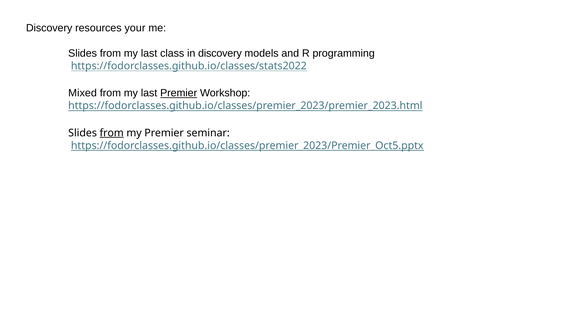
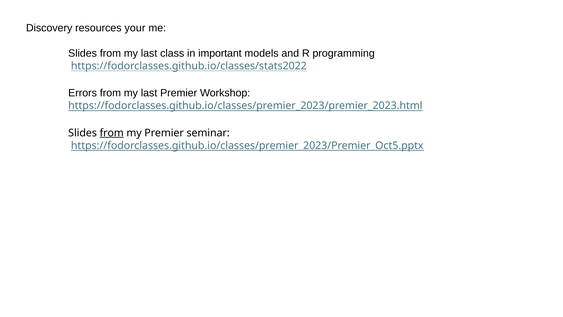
in discovery: discovery -> important
Mixed: Mixed -> Errors
Premier at (179, 93) underline: present -> none
